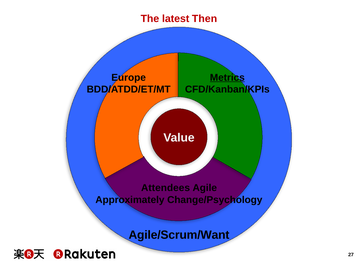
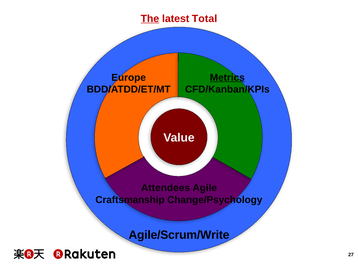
The underline: none -> present
Then: Then -> Total
Approximately: Approximately -> Craftsmanship
Agile/Scrum/Want: Agile/Scrum/Want -> Agile/Scrum/Write
